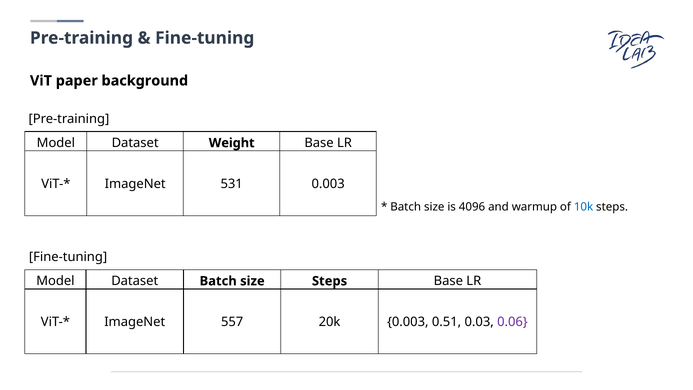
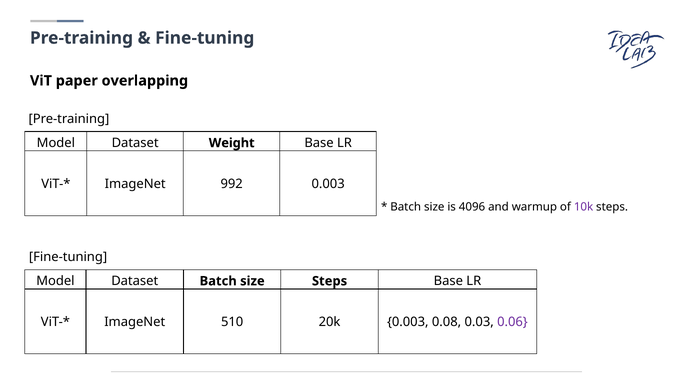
background: background -> overlapping
531: 531 -> 992
10k colour: blue -> purple
557: 557 -> 510
0.51: 0.51 -> 0.08
